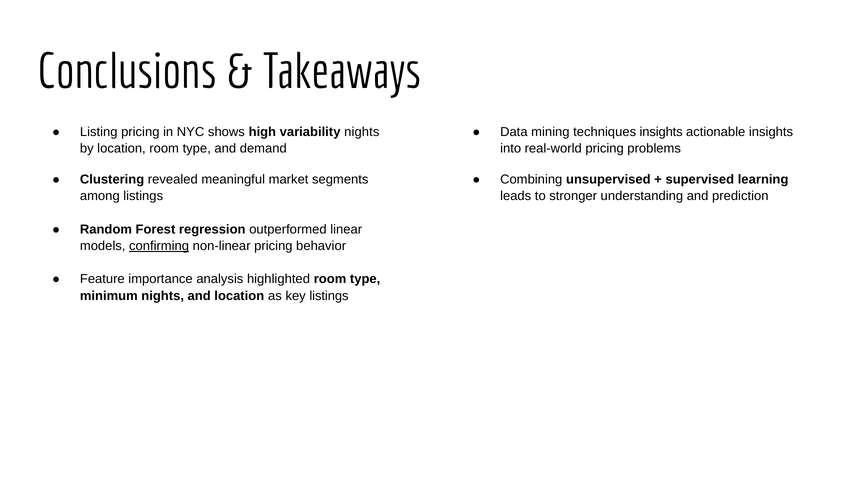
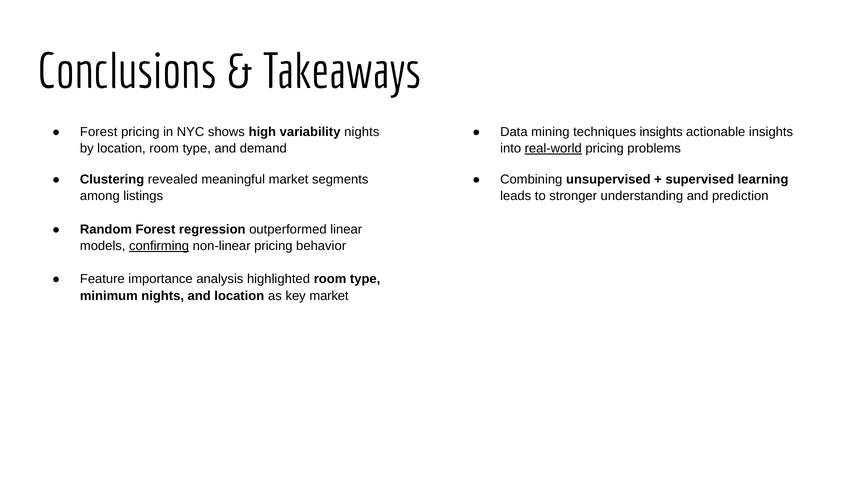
Listing at (99, 132): Listing -> Forest
real-world underline: none -> present
key listings: listings -> market
